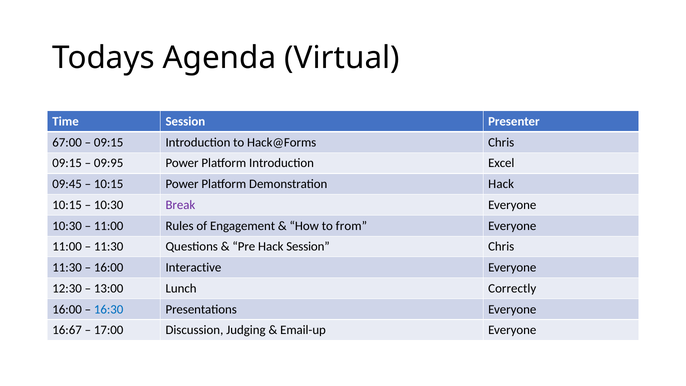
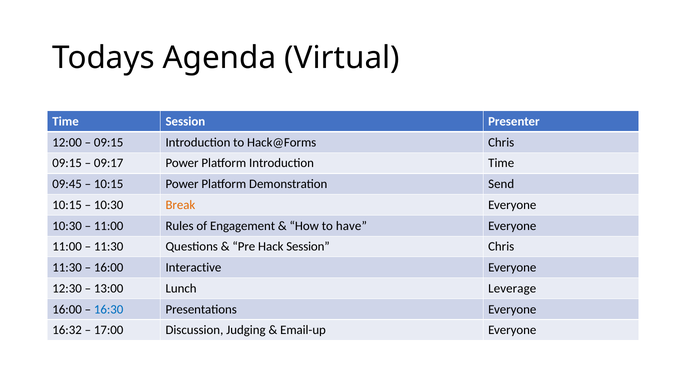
67:00: 67:00 -> 12:00
09:95: 09:95 -> 09:17
Introduction Excel: Excel -> Time
Demonstration Hack: Hack -> Send
Break colour: purple -> orange
from: from -> have
Correctly: Correctly -> Leverage
16:67: 16:67 -> 16:32
